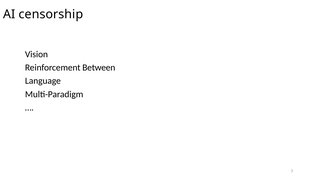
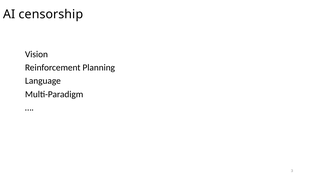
Between: Between -> Planning
